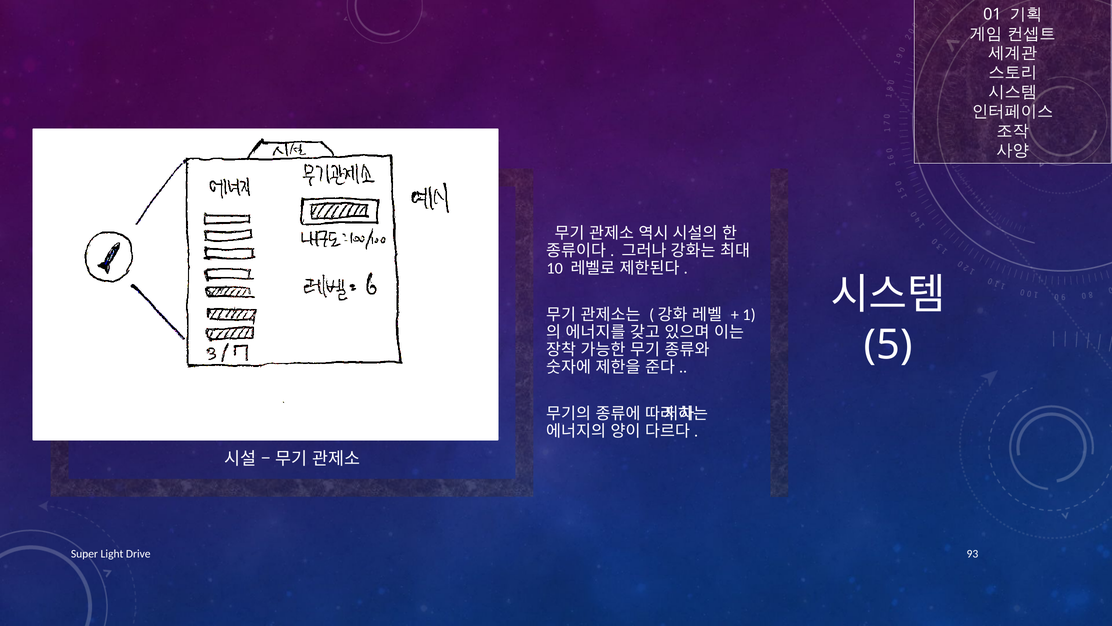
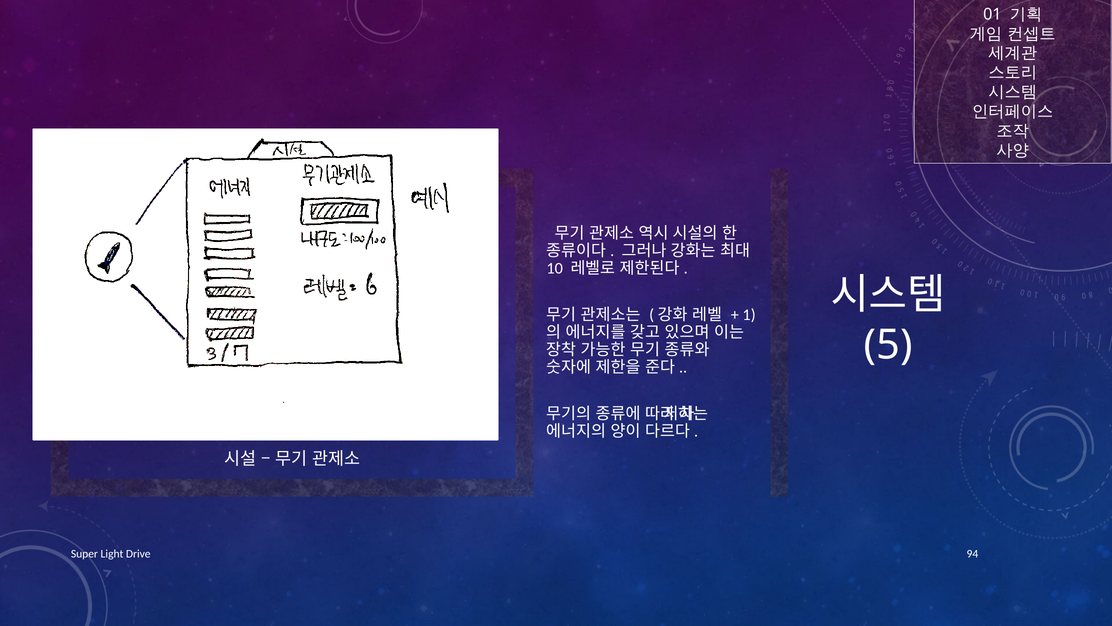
93: 93 -> 94
